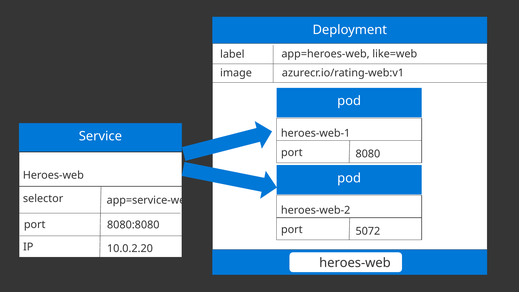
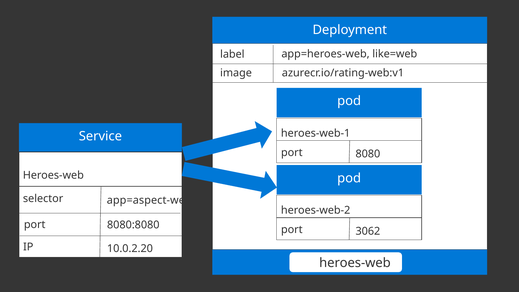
app=service-web: app=service-web -> app=aspect-web
5072: 5072 -> 3062
